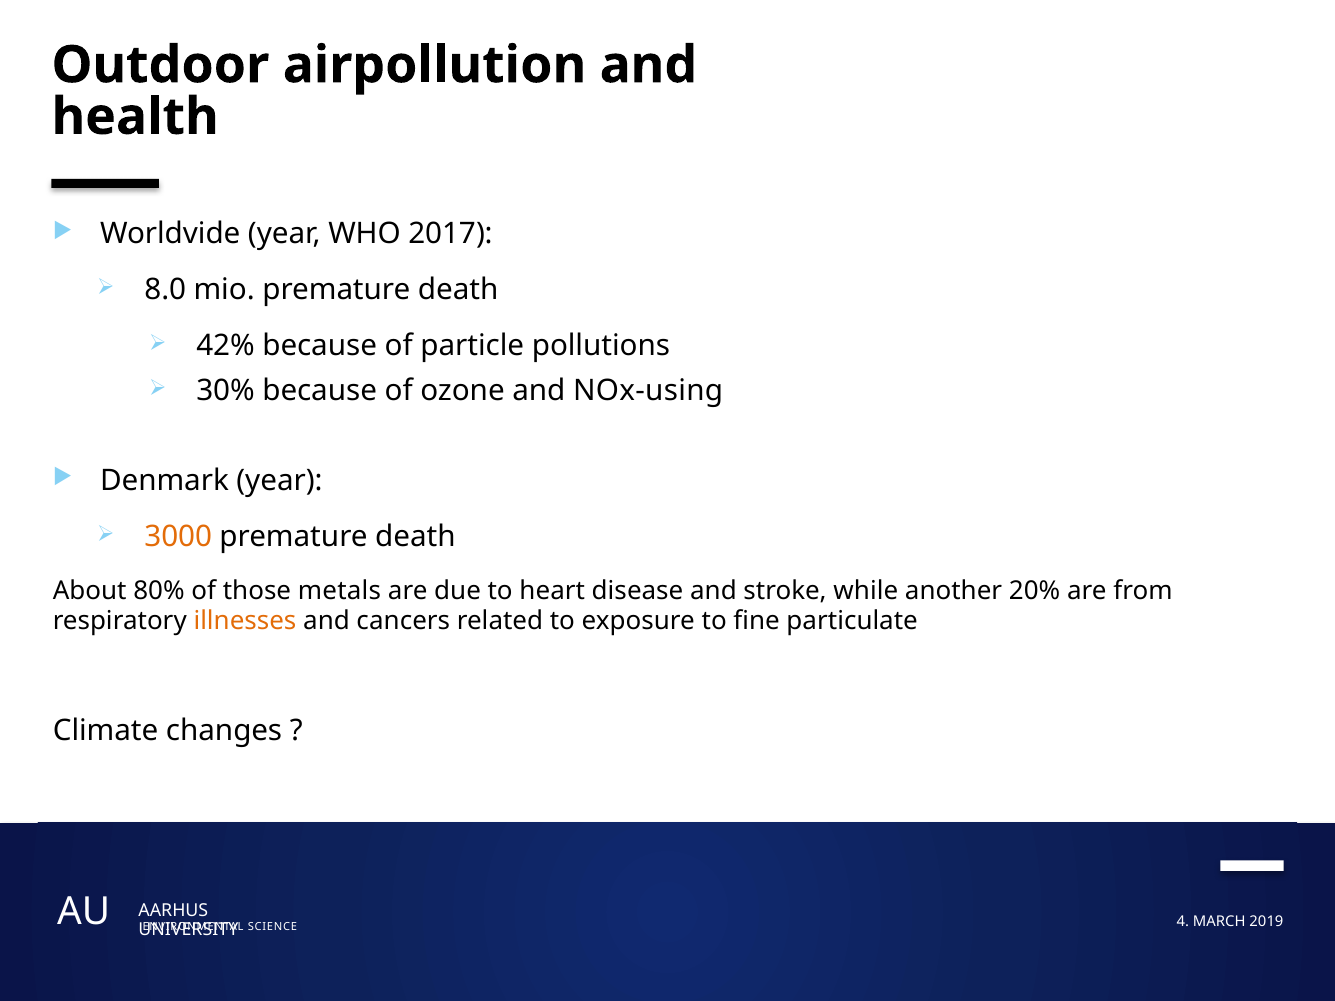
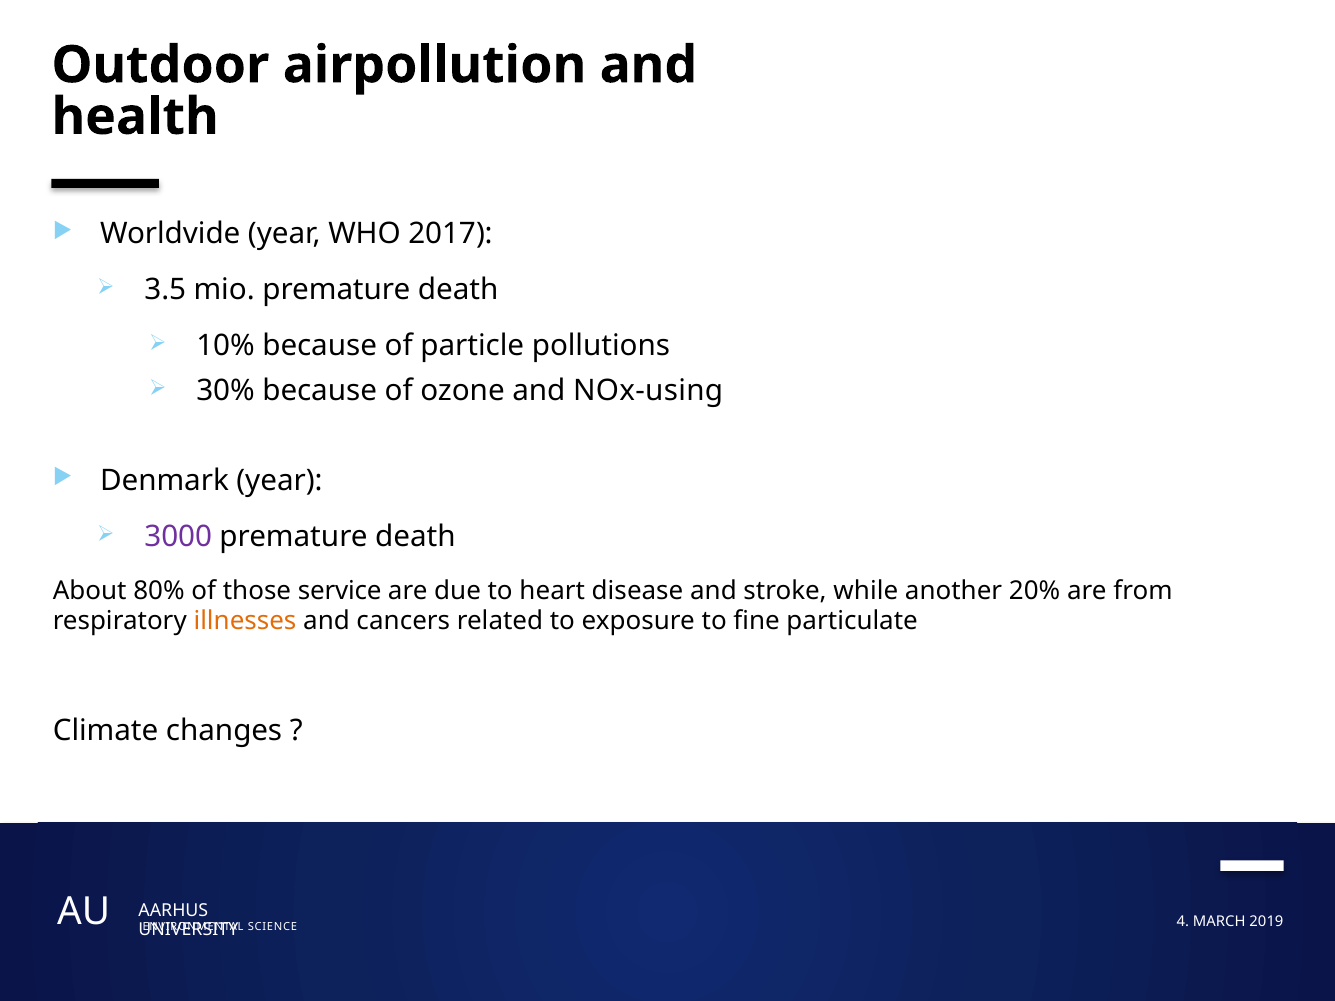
8.0: 8.0 -> 3.5
42%: 42% -> 10%
3000 colour: orange -> purple
metals: metals -> service
